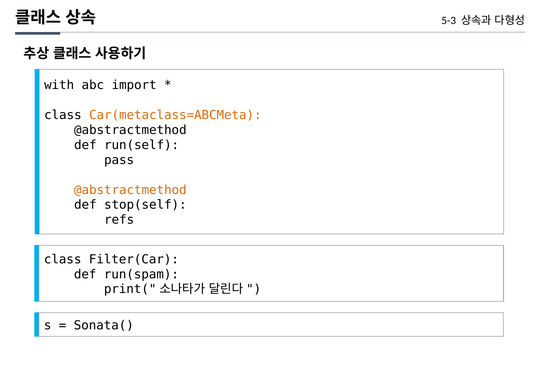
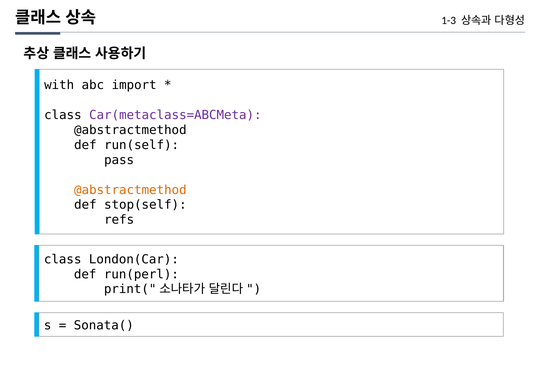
5-3: 5-3 -> 1-3
Car(metaclass=ABCMeta colour: orange -> purple
Filter(Car: Filter(Car -> London(Car
run(spam: run(spam -> run(perl
